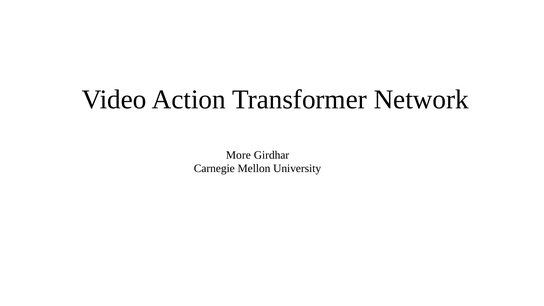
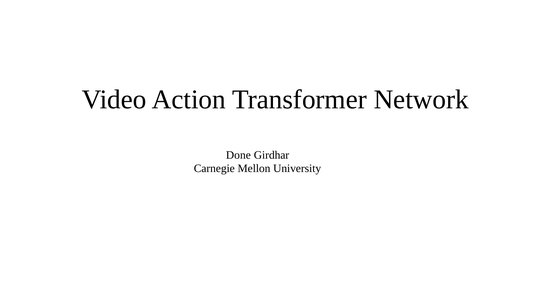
More: More -> Done
